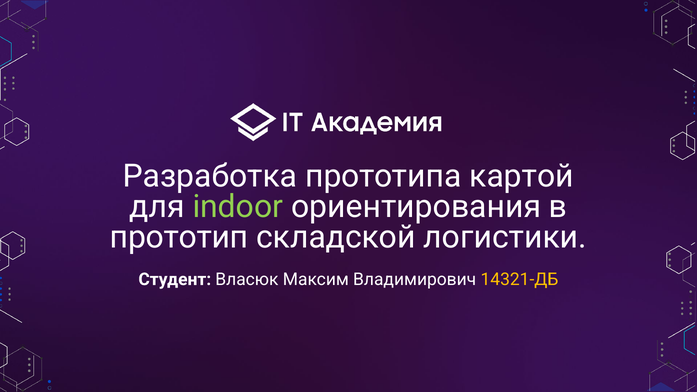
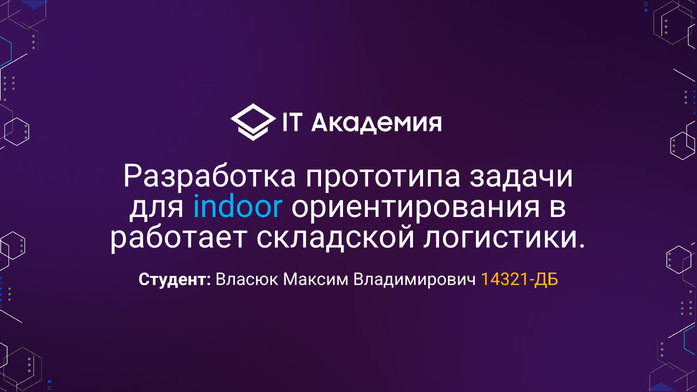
картой: картой -> задачи
indoor colour: light green -> light blue
прототип: прототип -> работает
